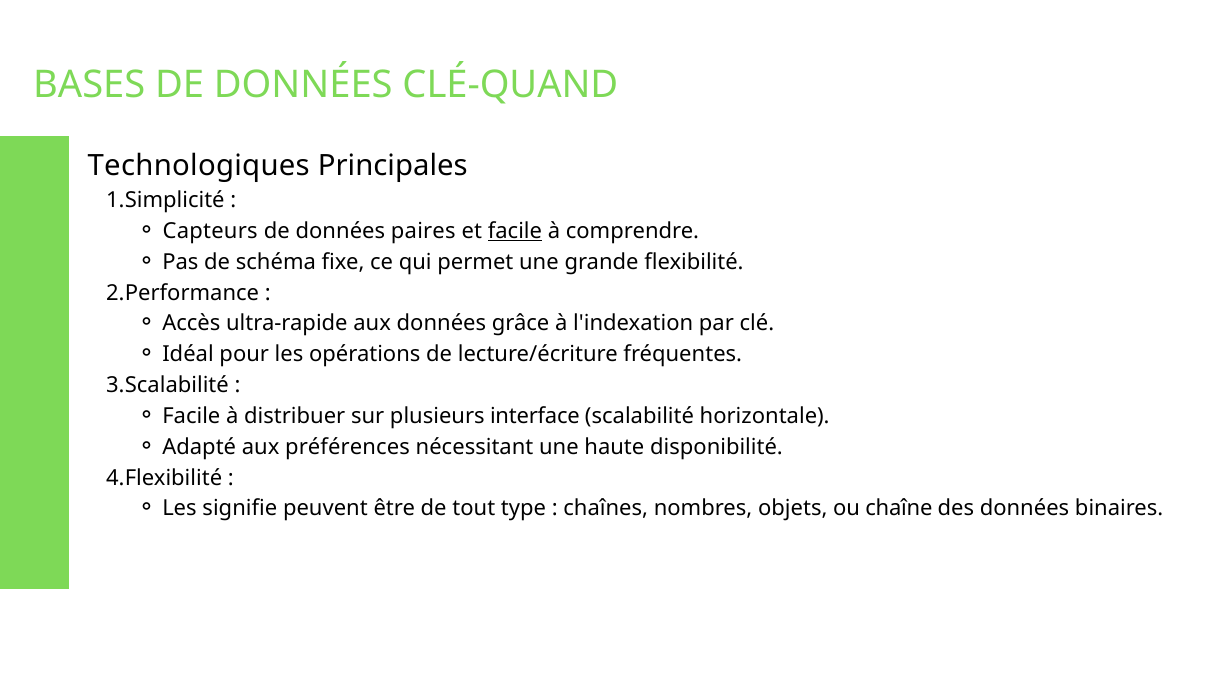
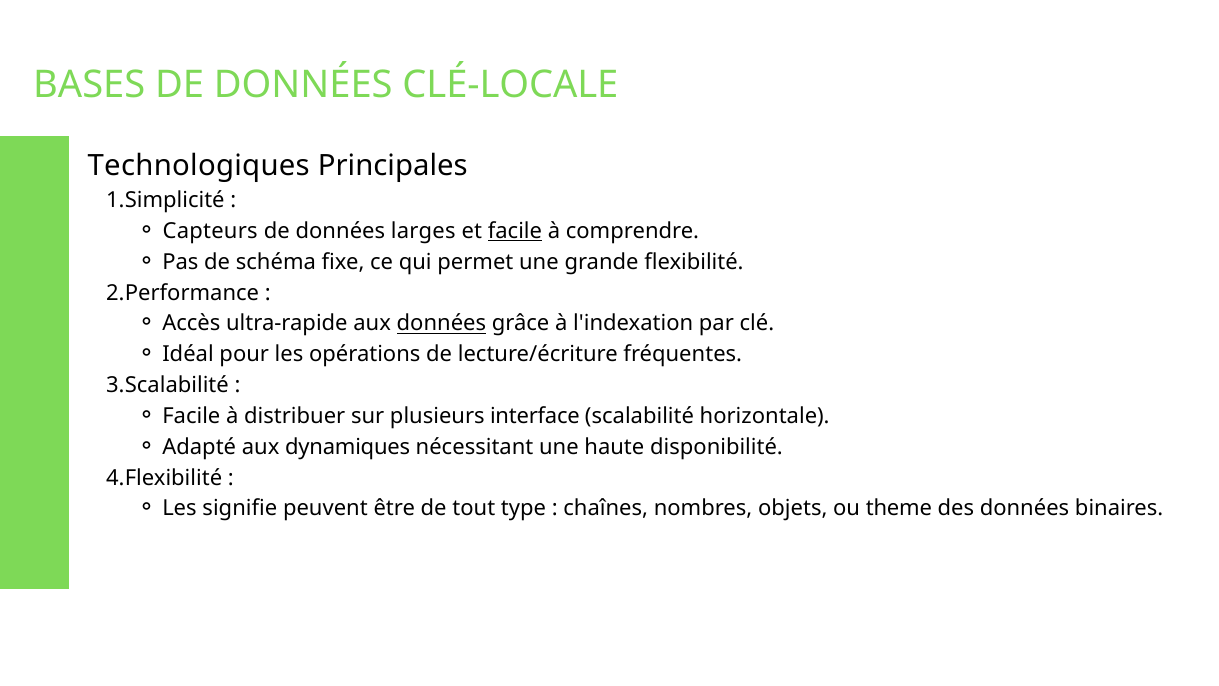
CLÉ-QUAND: CLÉ-QUAND -> CLÉ-LOCALE
paires: paires -> larges
données at (441, 324) underline: none -> present
préférences: préférences -> dynamiques
chaîne: chaîne -> theme
